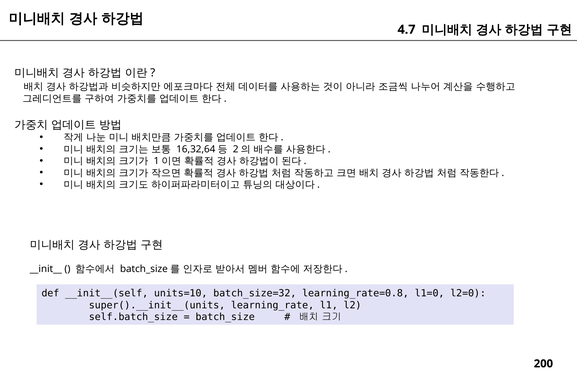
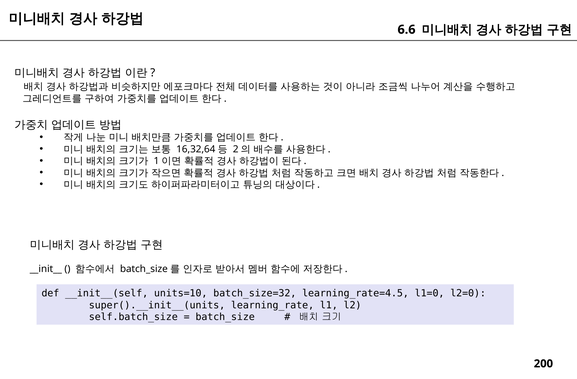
4.7: 4.7 -> 6.6
learning_rate=0.8: learning_rate=0.8 -> learning_rate=4.5
